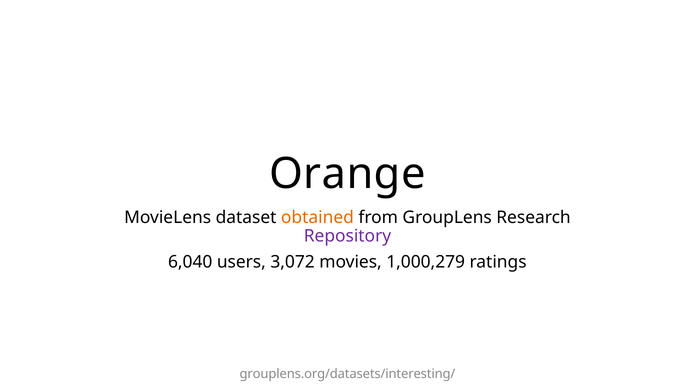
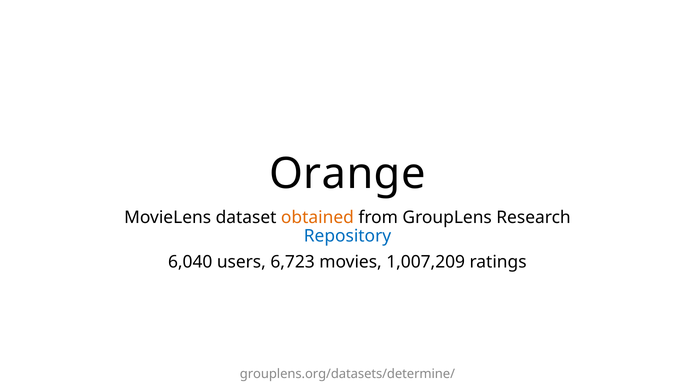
Repository colour: purple -> blue
3,072: 3,072 -> 6,723
1,000,279: 1,000,279 -> 1,007,209
grouplens.org/datasets/interesting/: grouplens.org/datasets/interesting/ -> grouplens.org/datasets/determine/
